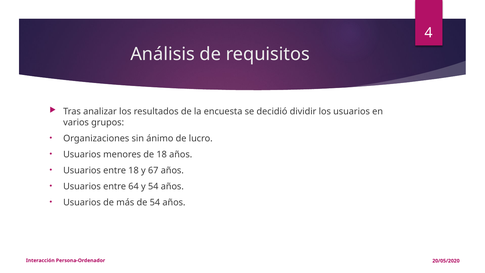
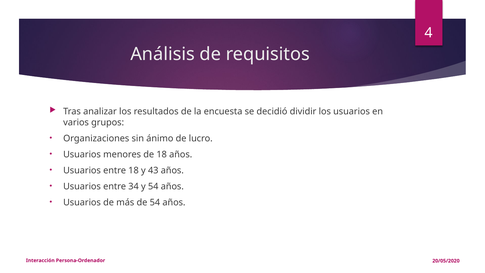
67: 67 -> 43
64: 64 -> 34
